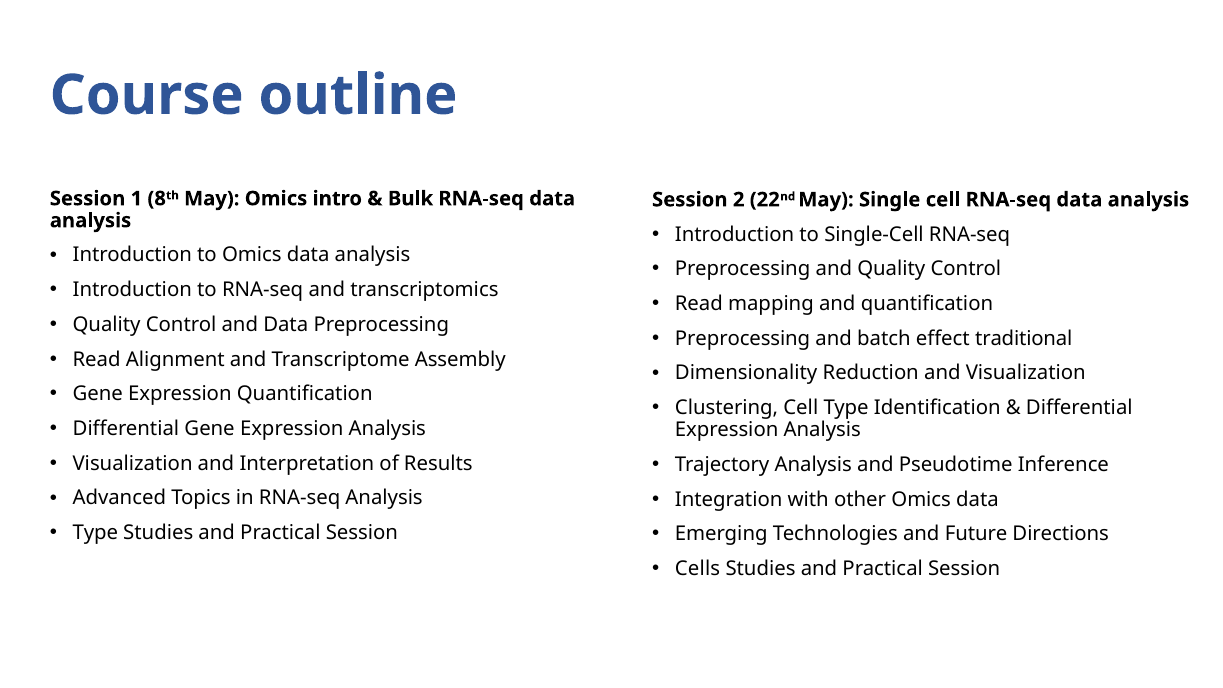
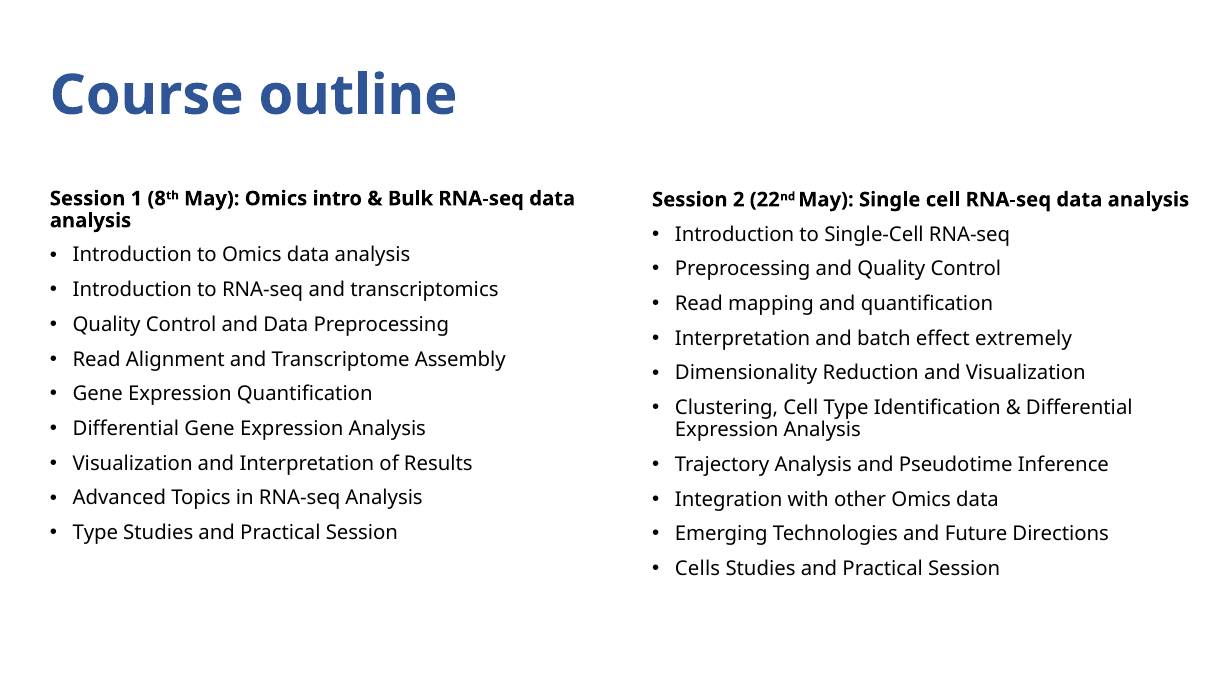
Preprocessing at (743, 338): Preprocessing -> Interpretation
traditional: traditional -> extremely
